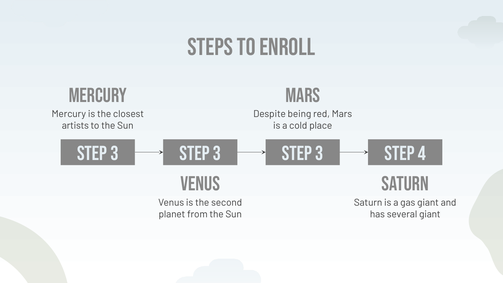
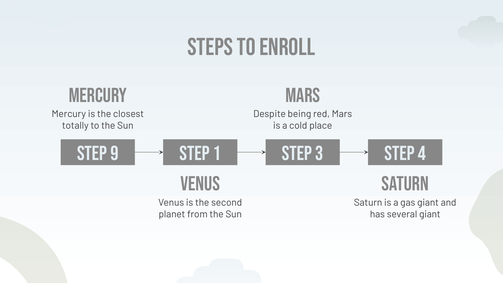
artists: artists -> totally
3 at (114, 154): 3 -> 9
3 at (217, 154): 3 -> 1
